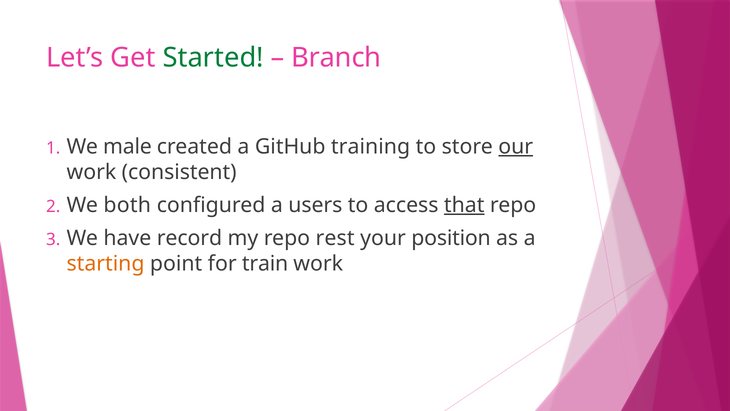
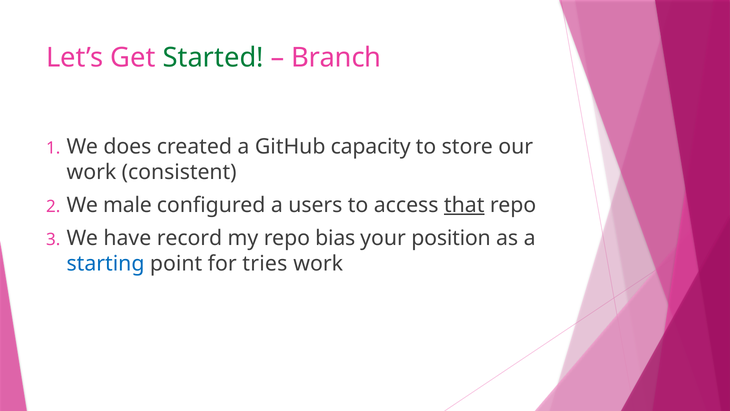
male: male -> does
training: training -> capacity
our underline: present -> none
both: both -> male
rest: rest -> bias
starting colour: orange -> blue
train: train -> tries
